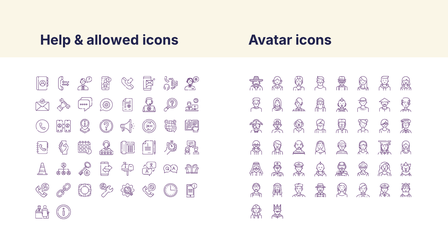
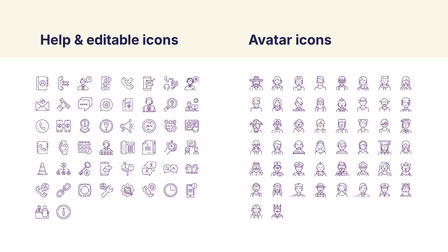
allowed: allowed -> editable
